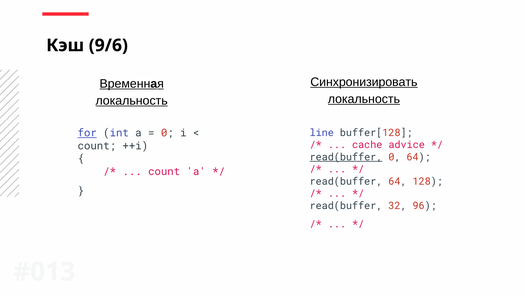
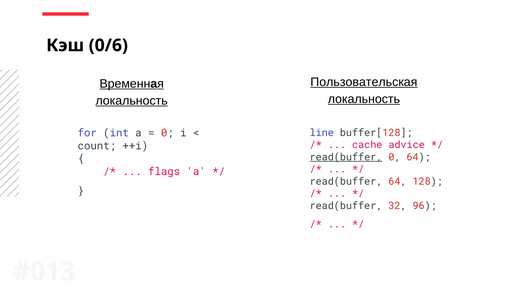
9/6: 9/6 -> 0/6
Синхронизировать: Синхронизировать -> Пользовательская
for underline: present -> none
count at (164, 171): count -> flags
